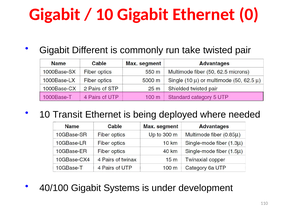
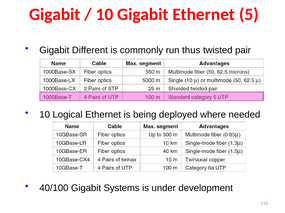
0: 0 -> 5
take: take -> thus
Transit: Transit -> Logical
